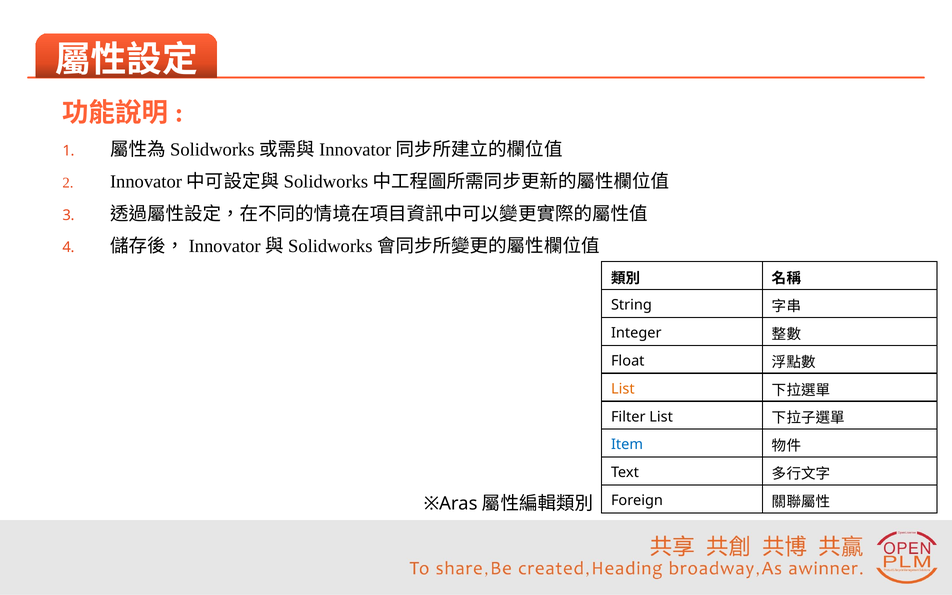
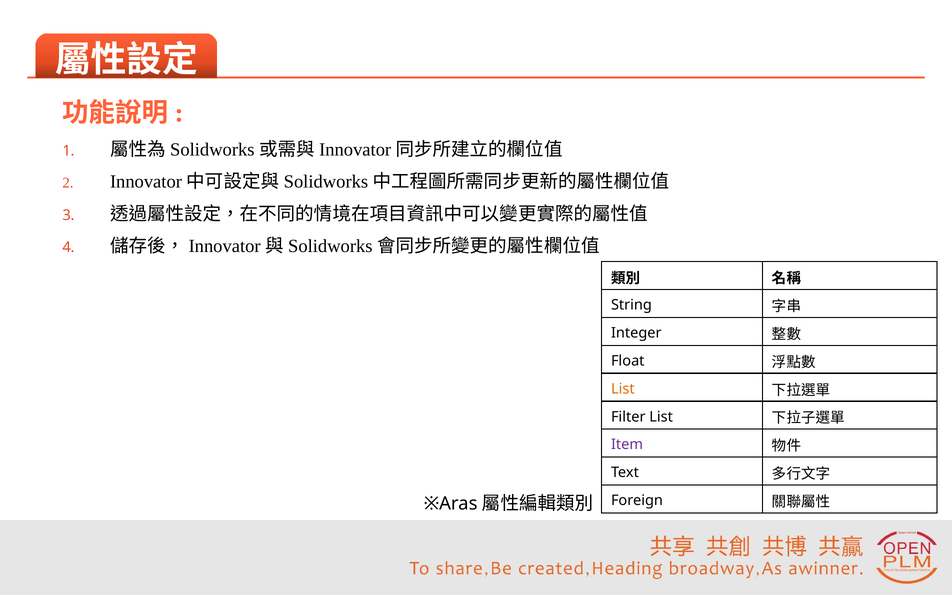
Item colour: blue -> purple
